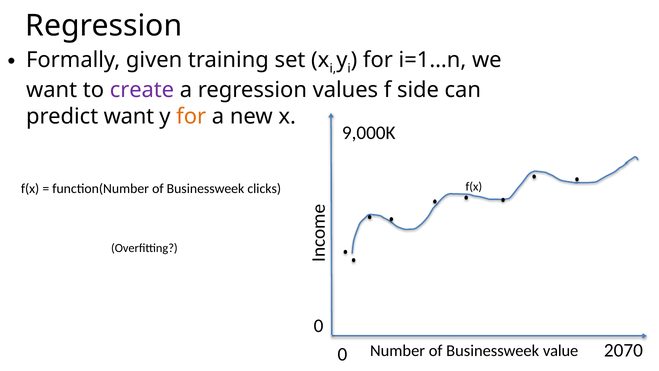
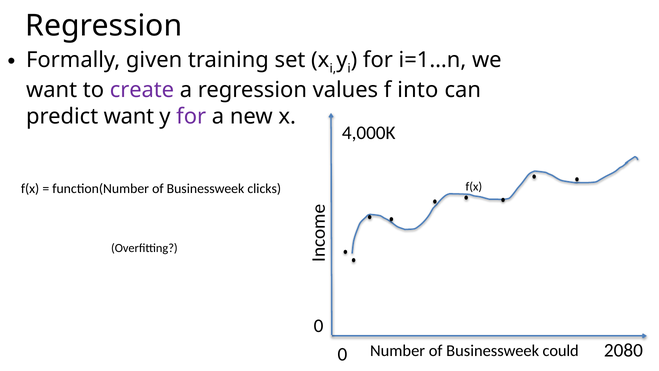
side: side -> into
for at (191, 117) colour: orange -> purple
9,000K: 9,000K -> 4,000K
value: value -> could
2070: 2070 -> 2080
